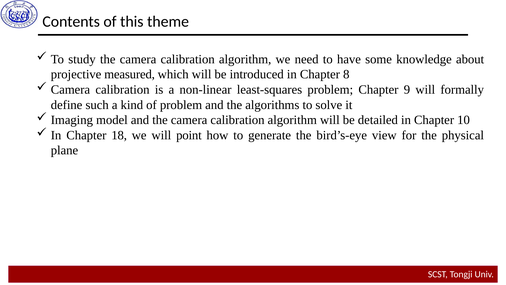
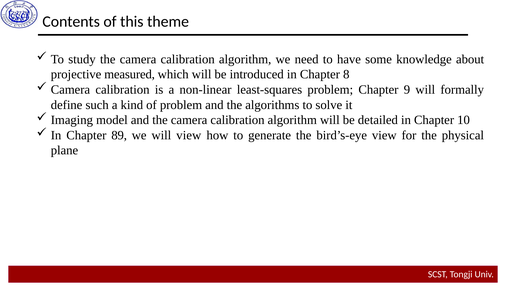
18: 18 -> 89
will point: point -> view
